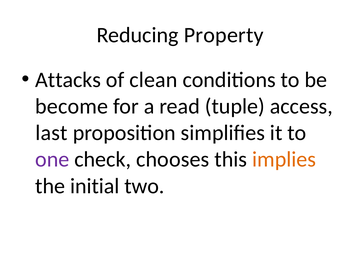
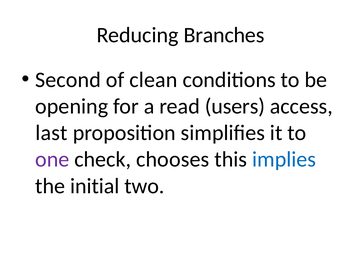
Property: Property -> Branches
Attacks: Attacks -> Second
become: become -> opening
tuple: tuple -> users
implies colour: orange -> blue
